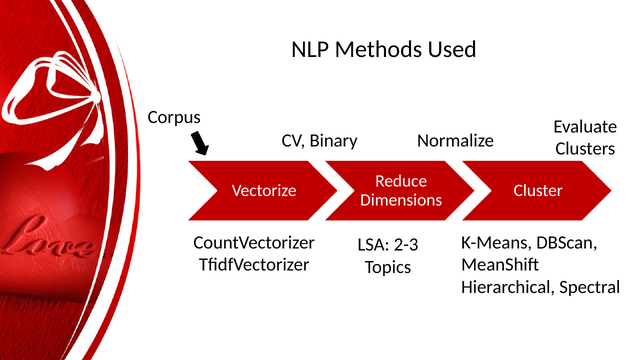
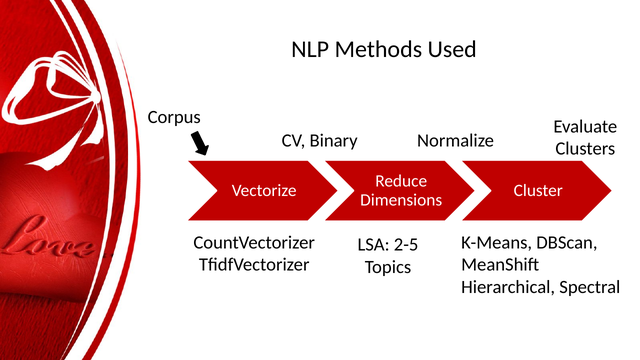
2-3: 2-3 -> 2-5
